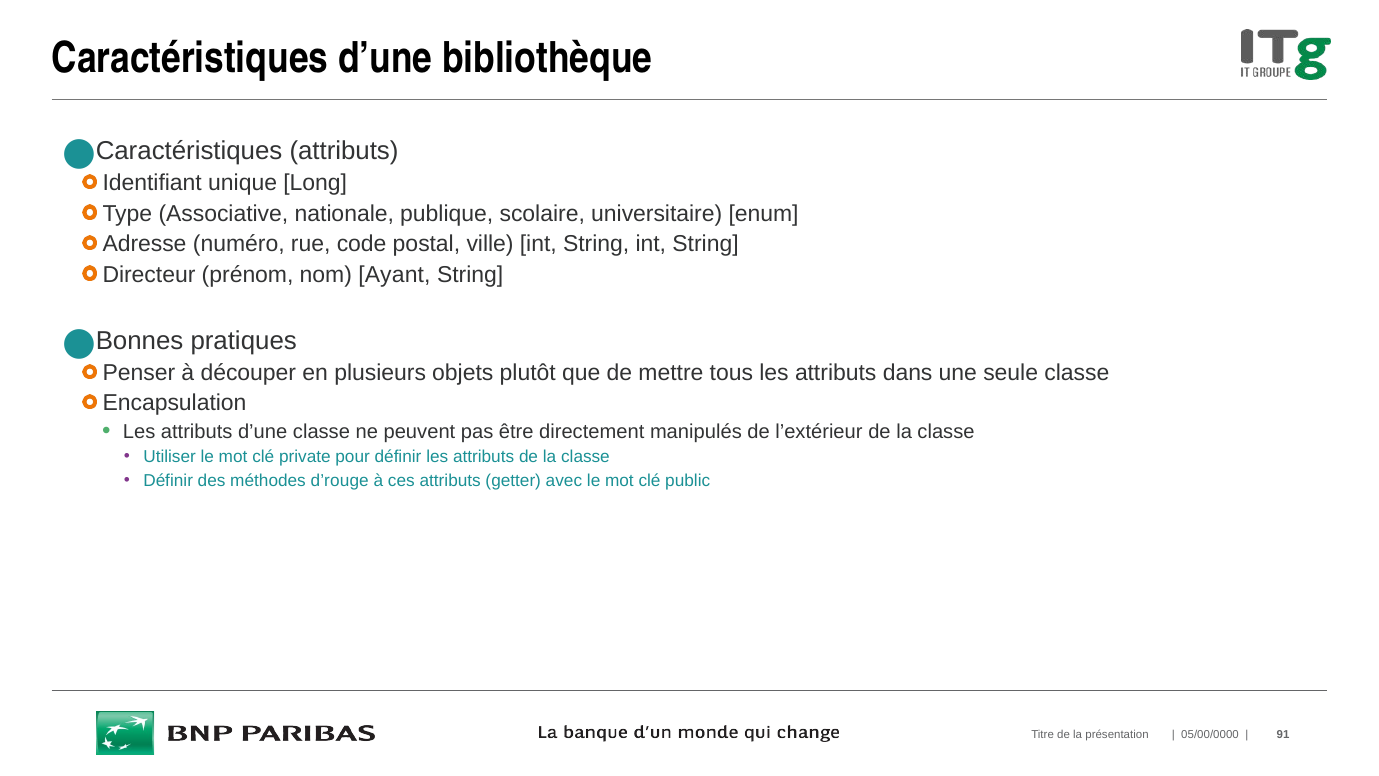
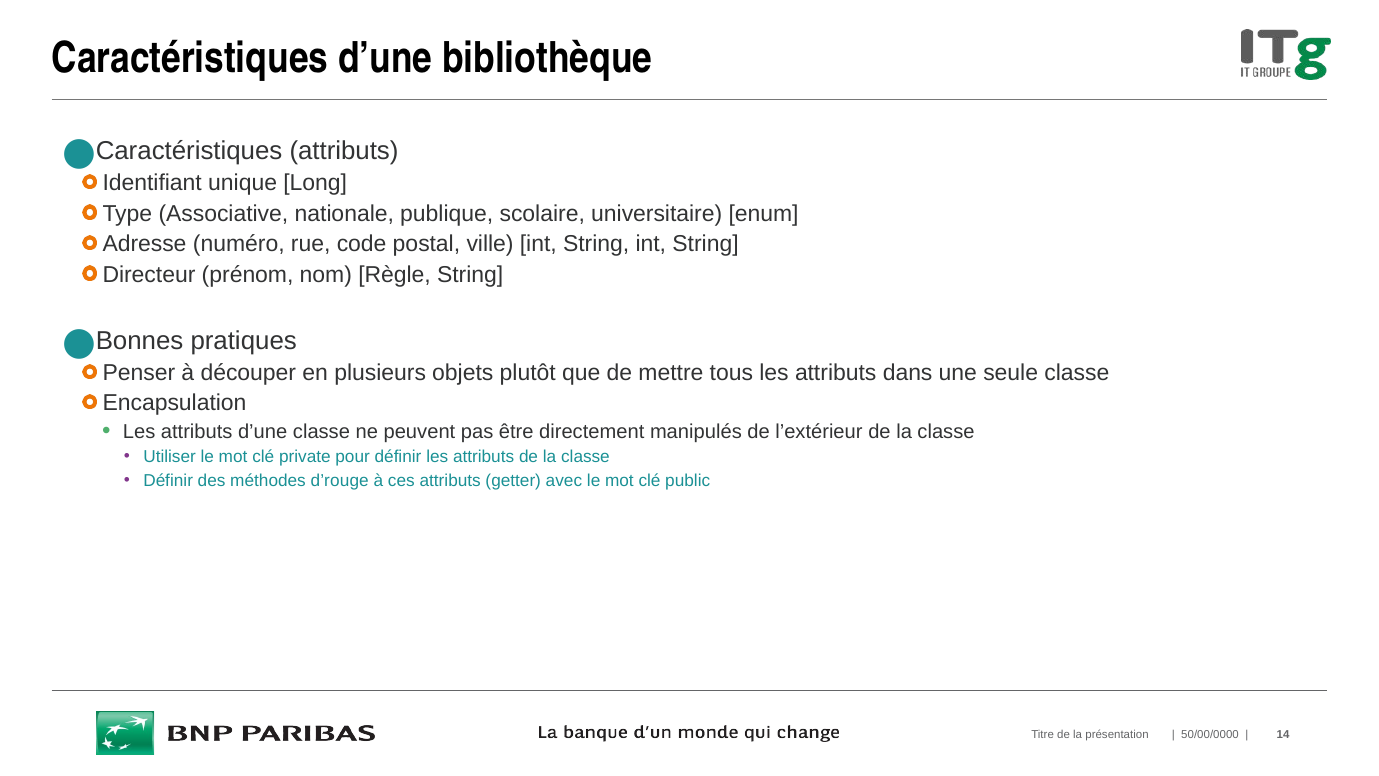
Ayant: Ayant -> Règle
05/00/0000: 05/00/0000 -> 50/00/0000
91: 91 -> 14
